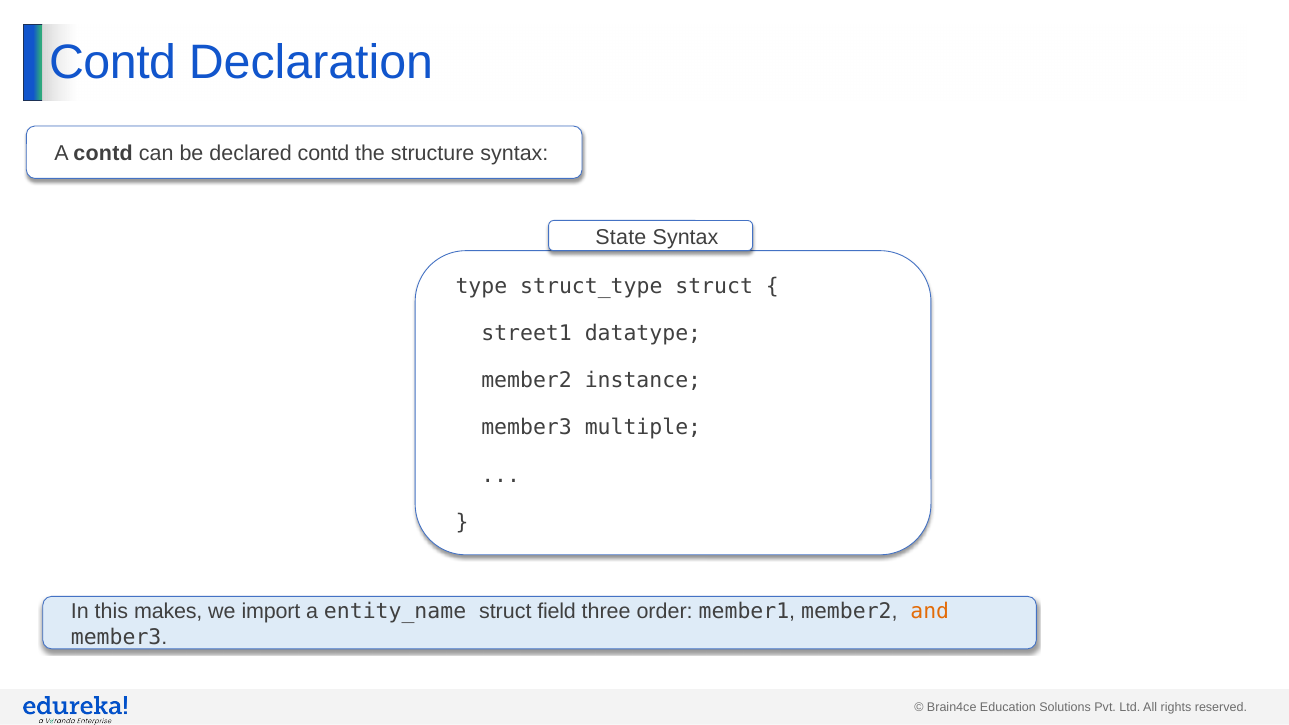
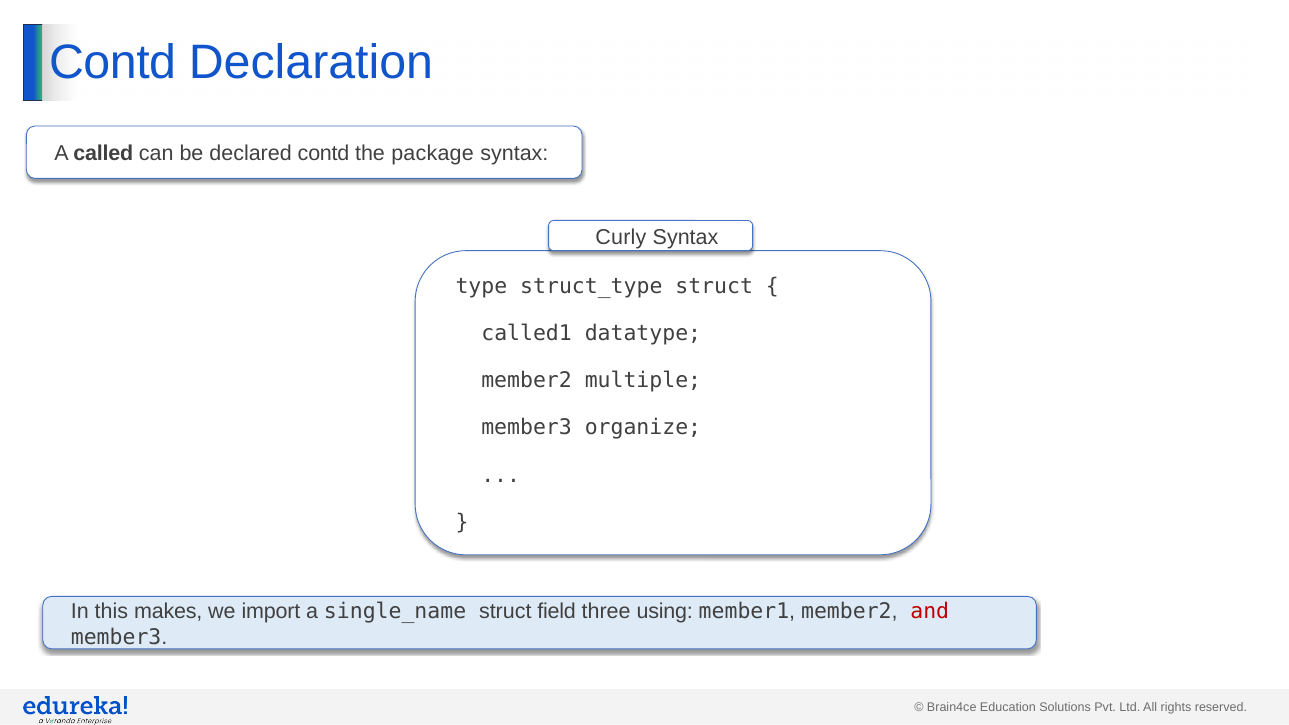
A contd: contd -> called
structure: structure -> package
State: State -> Curly
street1: street1 -> called1
instance: instance -> multiple
multiple: multiple -> organize
entity_name: entity_name -> single_name
order: order -> using
and colour: orange -> red
